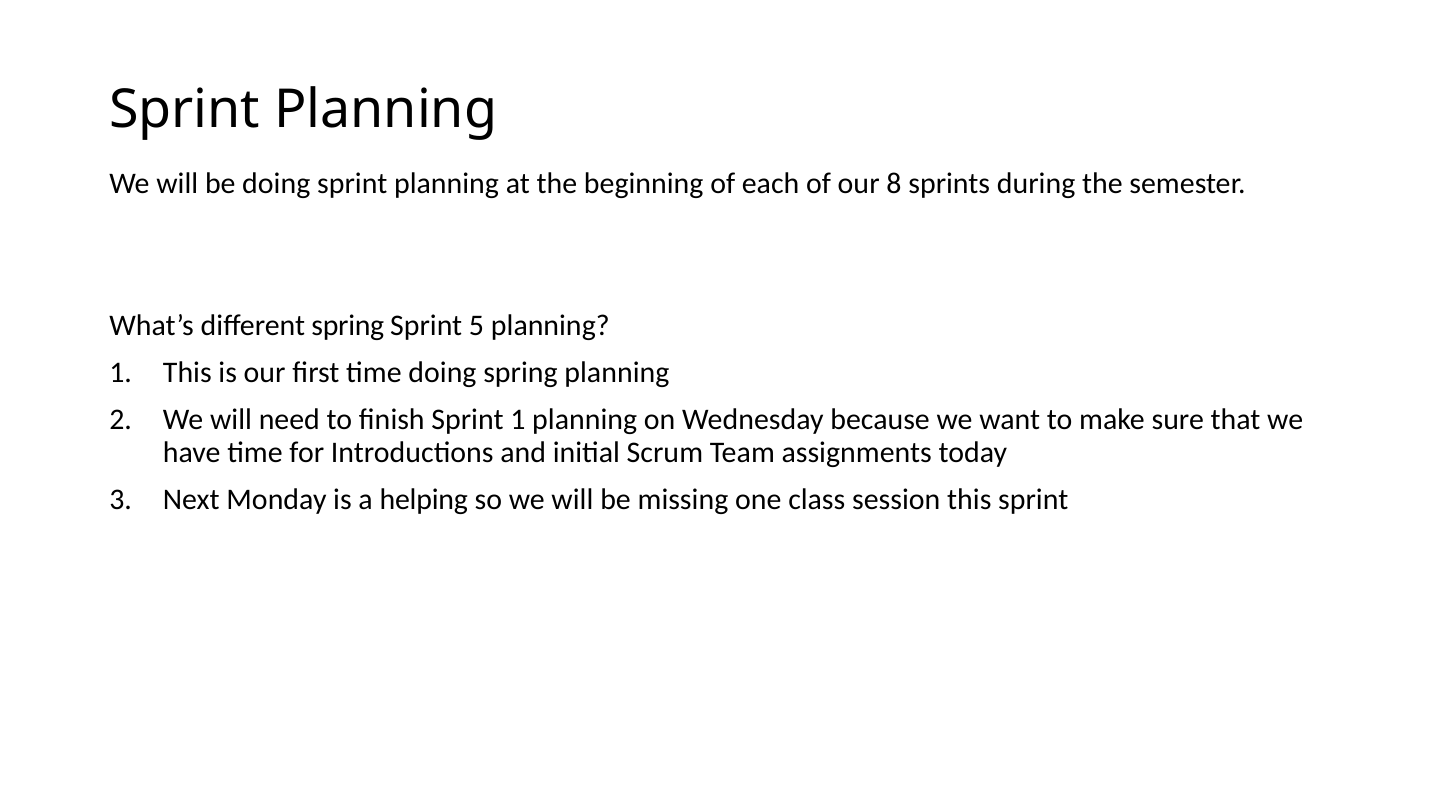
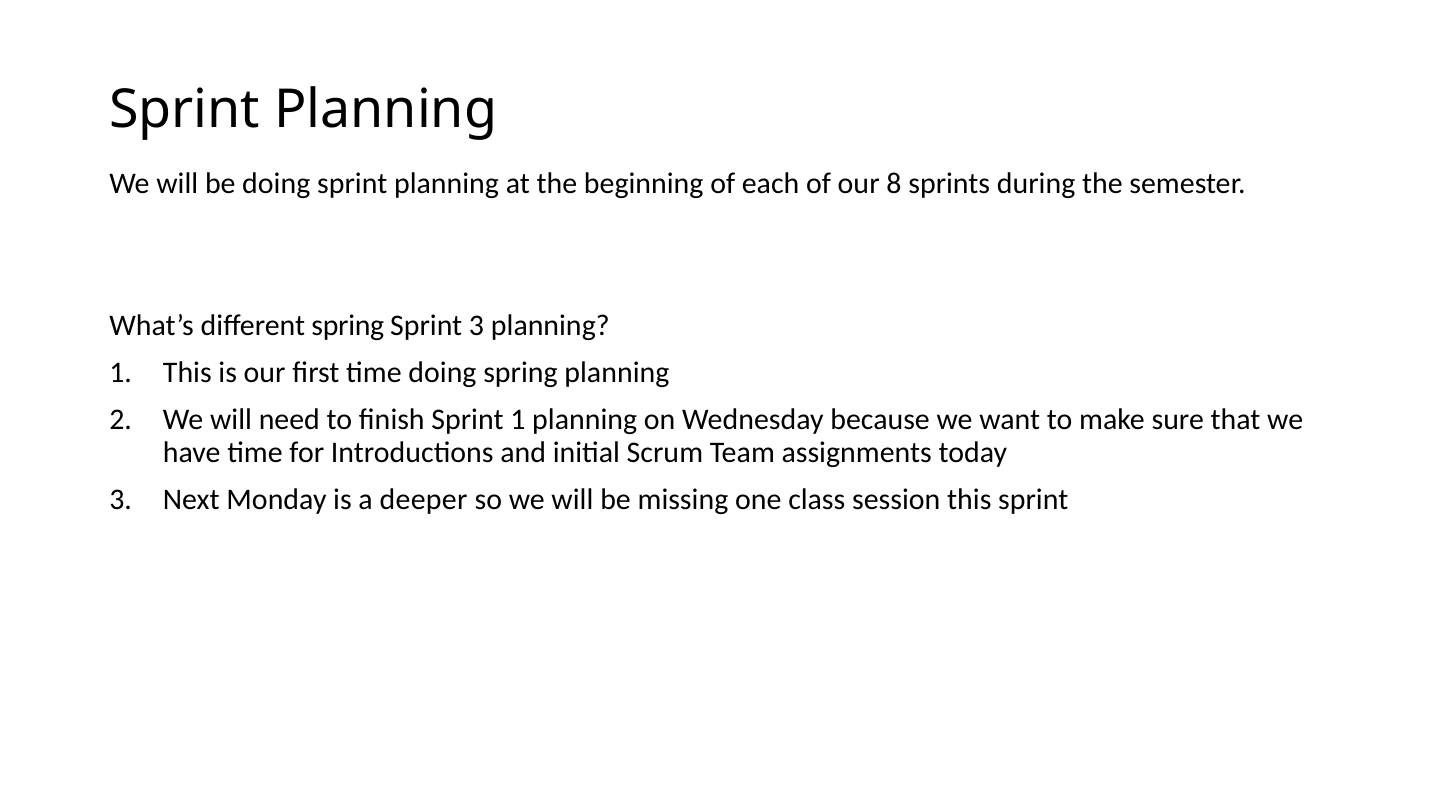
Sprint 5: 5 -> 3
helping: helping -> deeper
